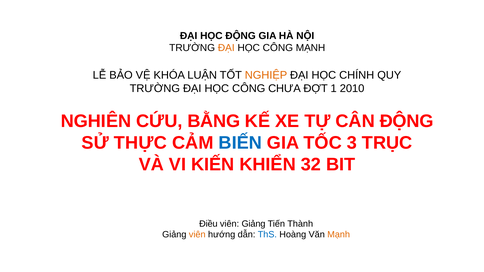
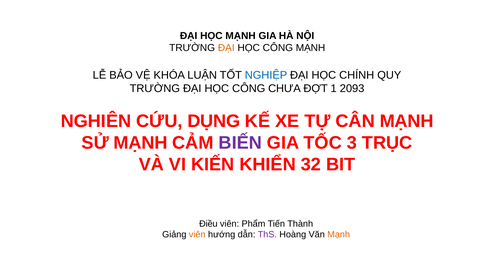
HỌC ĐỘNG: ĐỘNG -> MẠNH
NGHIỆP colour: orange -> blue
2010: 2010 -> 2093
BẰNG: BẰNG -> DỤNG
CÂN ĐỘNG: ĐỘNG -> MẠNH
SỬ THỰC: THỰC -> MẠNH
BIẾN colour: blue -> purple
viên Giảng: Giảng -> Phẩm
ThS colour: blue -> purple
